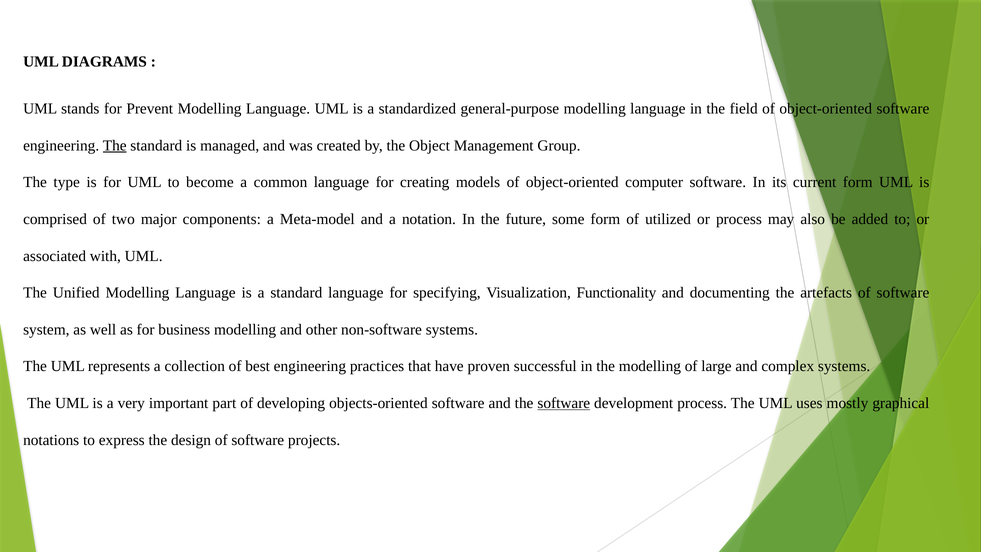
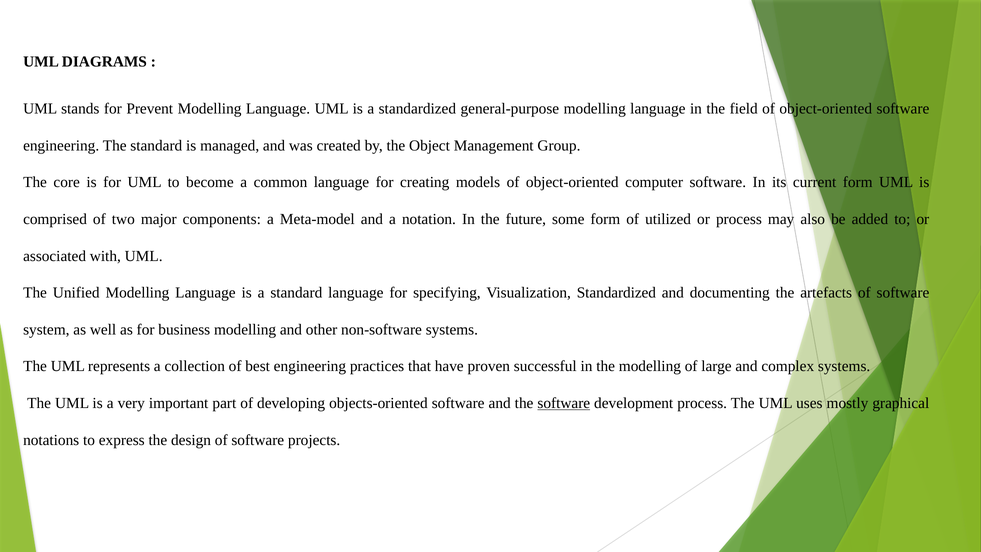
The at (115, 146) underline: present -> none
type: type -> core
Visualization Functionality: Functionality -> Standardized
